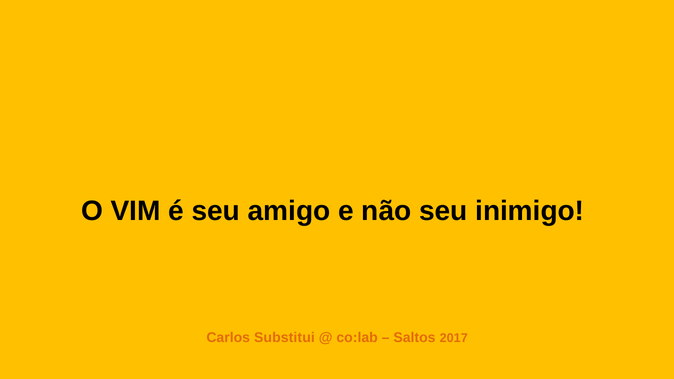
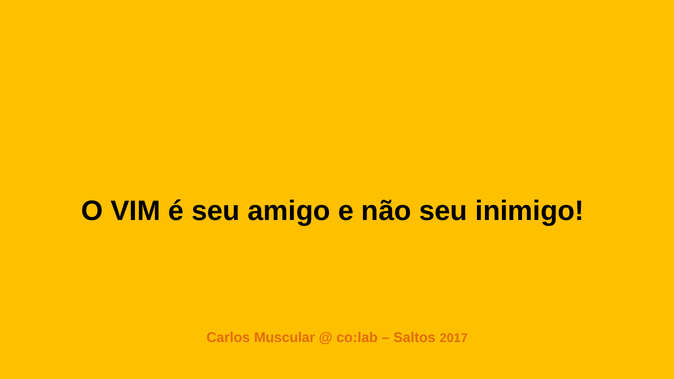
Substitui: Substitui -> Muscular
